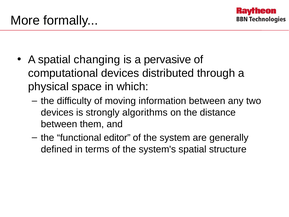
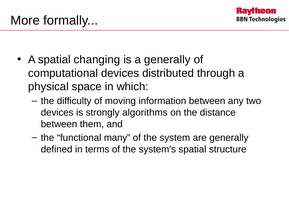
a pervasive: pervasive -> generally
editor: editor -> many
